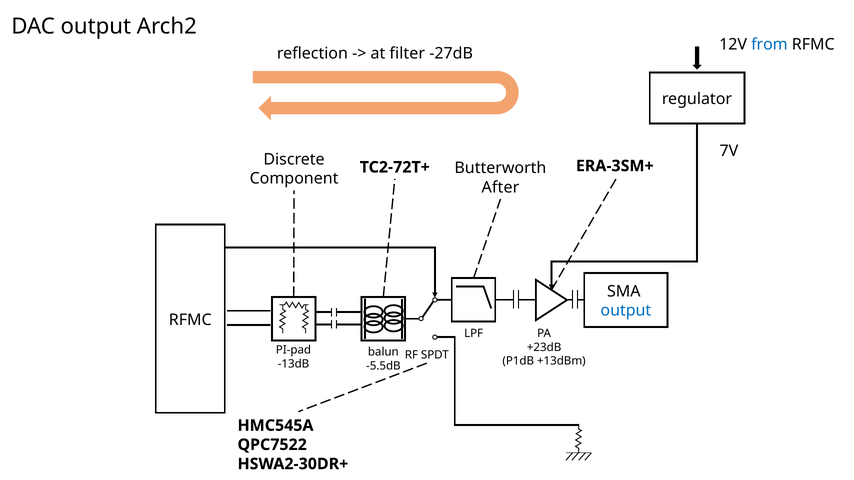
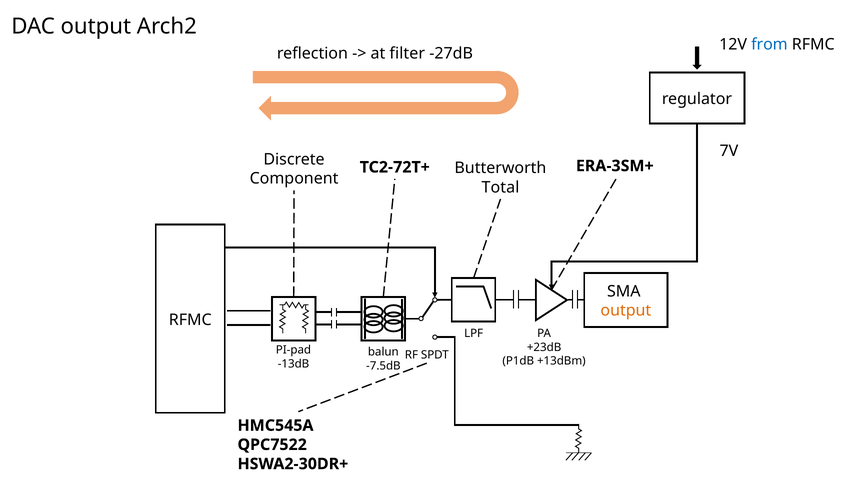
After: After -> Total
output at (626, 311) colour: blue -> orange
-5.5dB: -5.5dB -> -7.5dB
